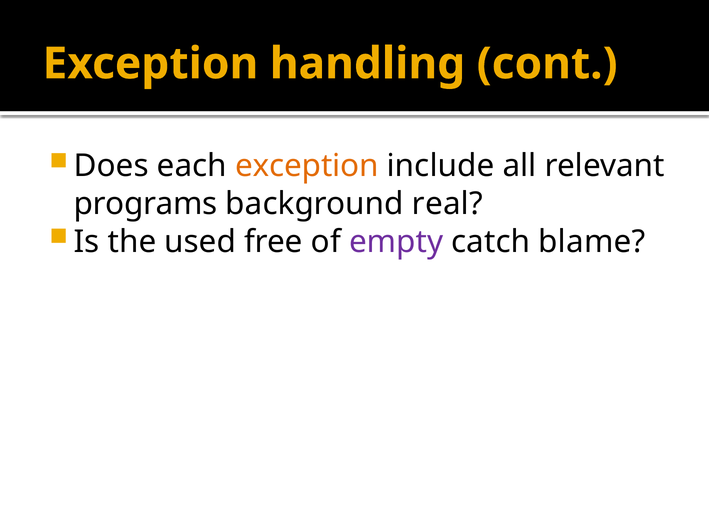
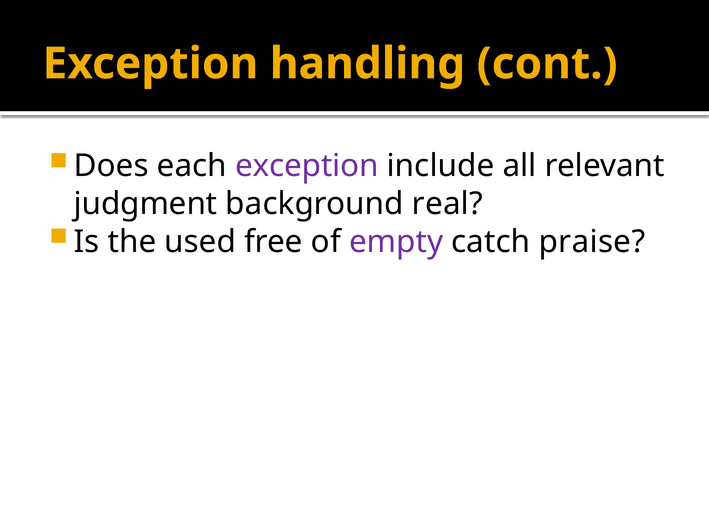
exception at (307, 166) colour: orange -> purple
programs: programs -> judgment
blame: blame -> praise
